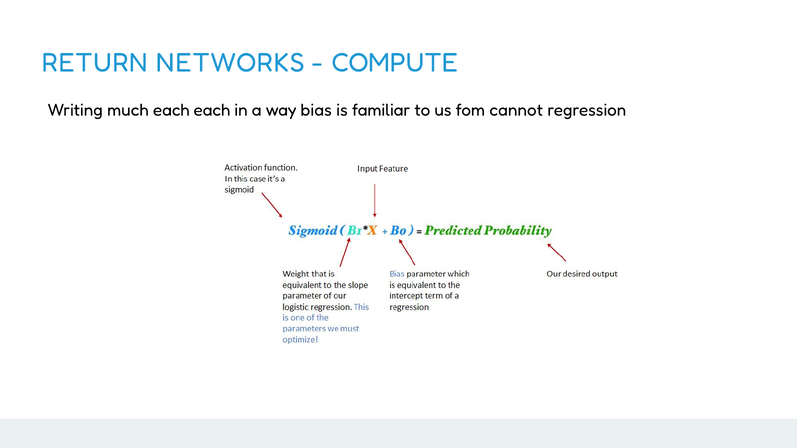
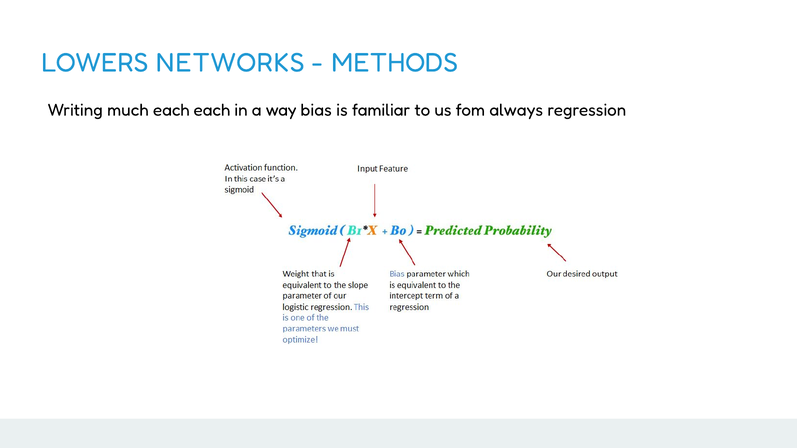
RETURN: RETURN -> LOWERS
COMPUTE: COMPUTE -> METHODS
cannot: cannot -> always
